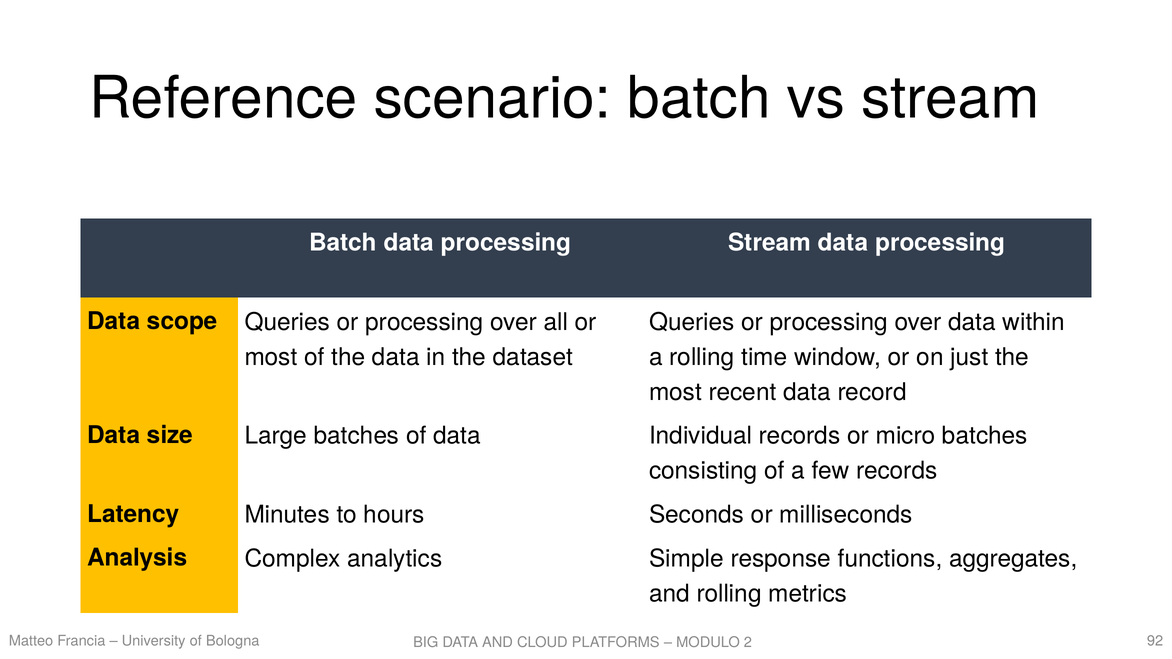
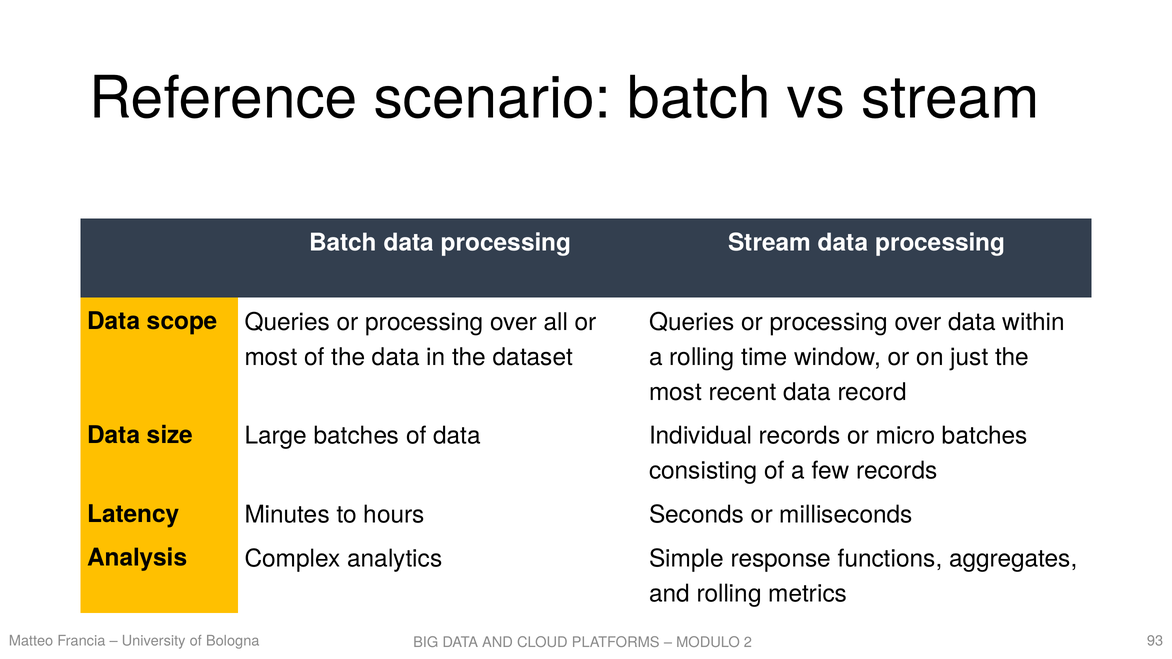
92: 92 -> 93
